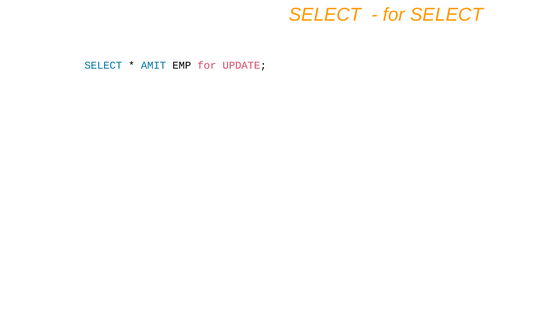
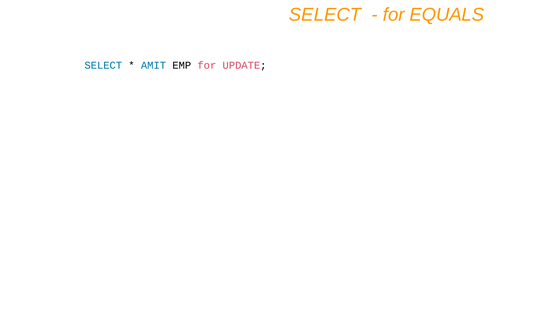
for SELECT: SELECT -> EQUALS
